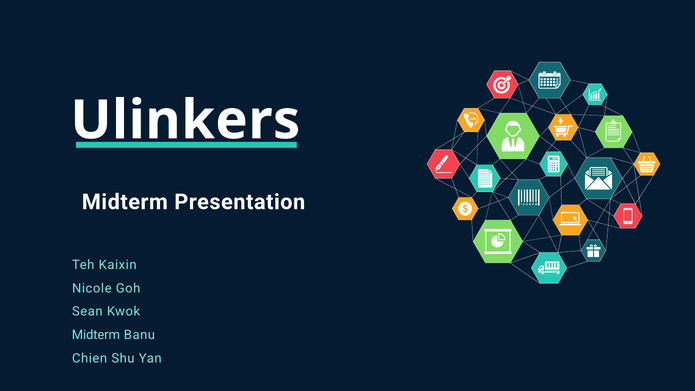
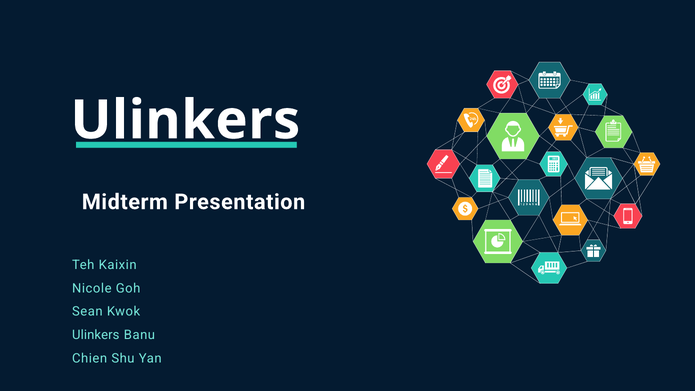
Midterm at (96, 335): Midterm -> Ulinkers
